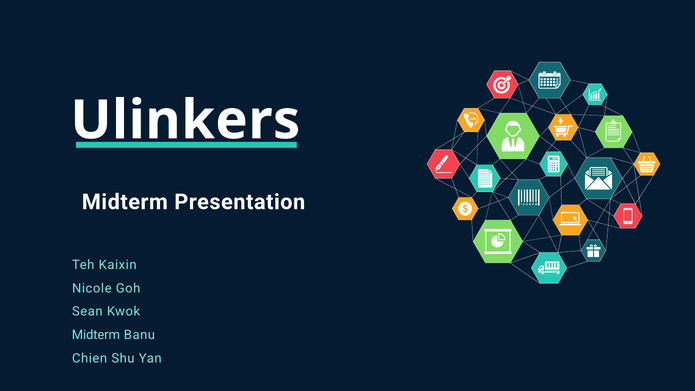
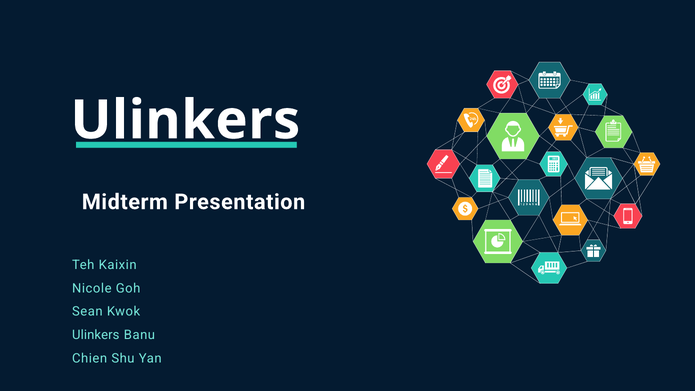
Midterm at (96, 335): Midterm -> Ulinkers
